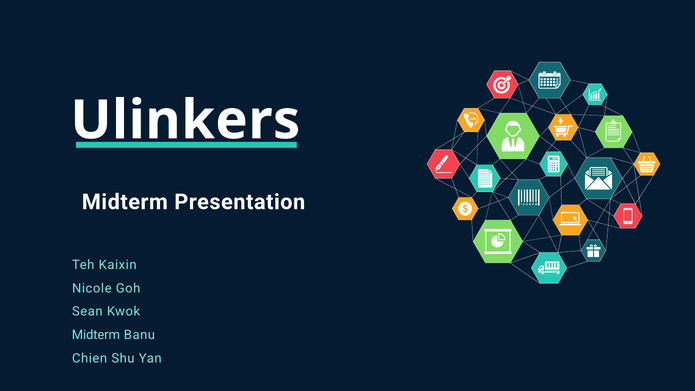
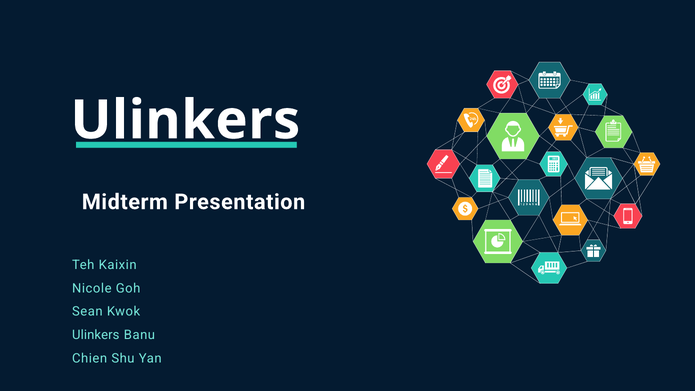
Midterm at (96, 335): Midterm -> Ulinkers
